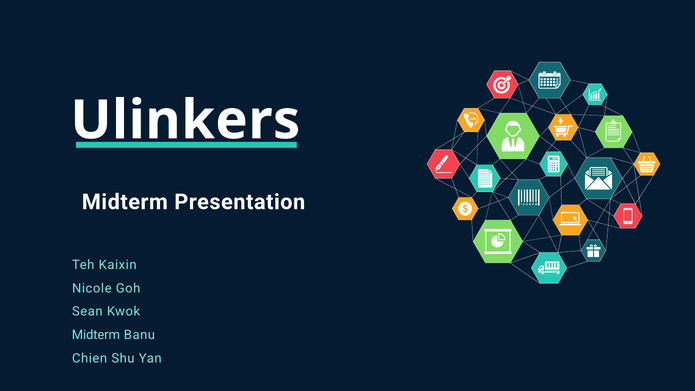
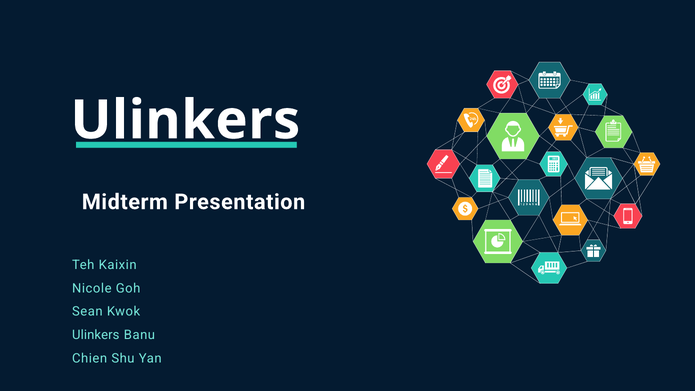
Midterm at (96, 335): Midterm -> Ulinkers
